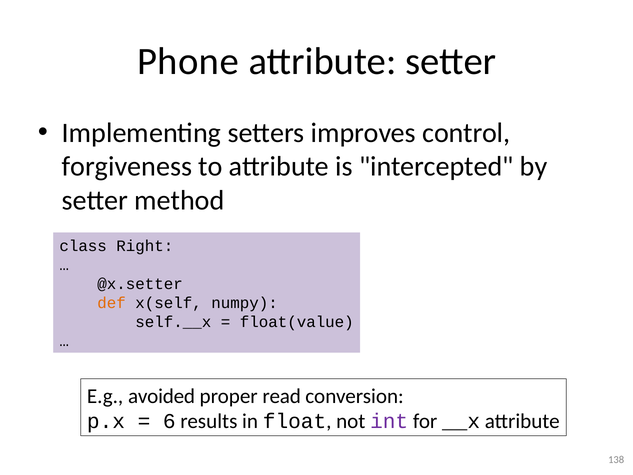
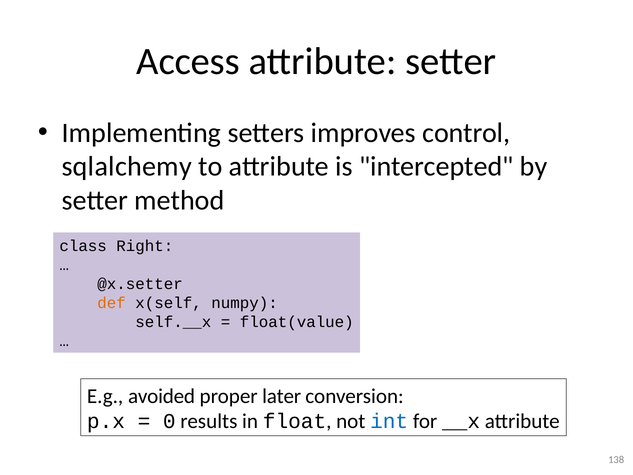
Phone: Phone -> Access
forgiveness: forgiveness -> sqlalchemy
read: read -> later
6: 6 -> 0
int colour: purple -> blue
